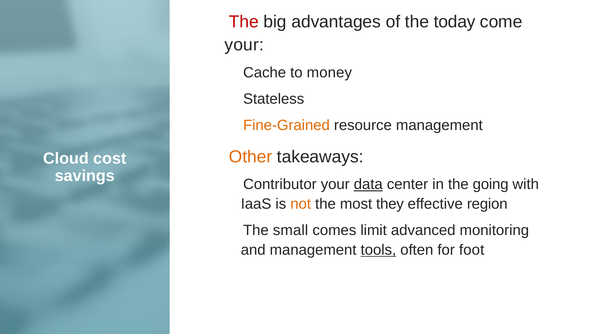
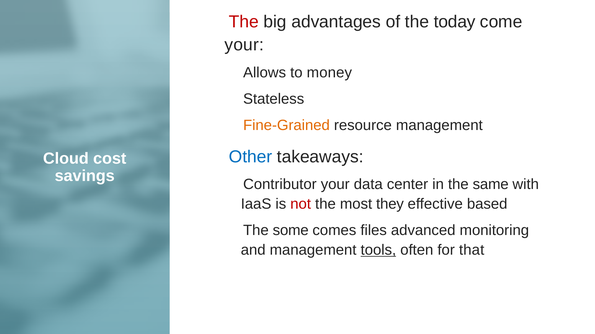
Cache: Cache -> Allows
Other colour: orange -> blue
data underline: present -> none
going: going -> same
not colour: orange -> red
region: region -> based
small: small -> some
limit: limit -> files
foot: foot -> that
